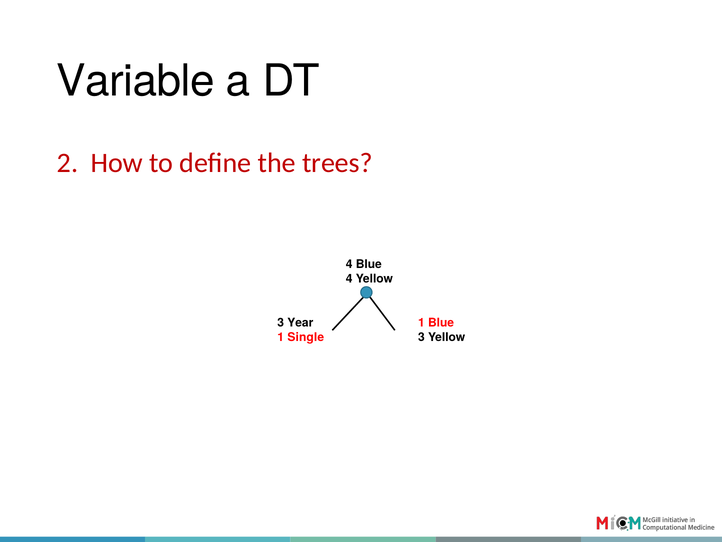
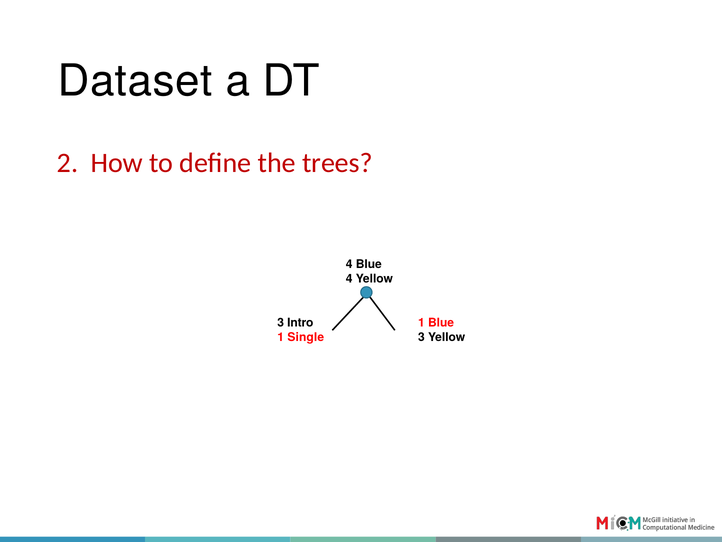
Variable: Variable -> Dataset
Year: Year -> Intro
